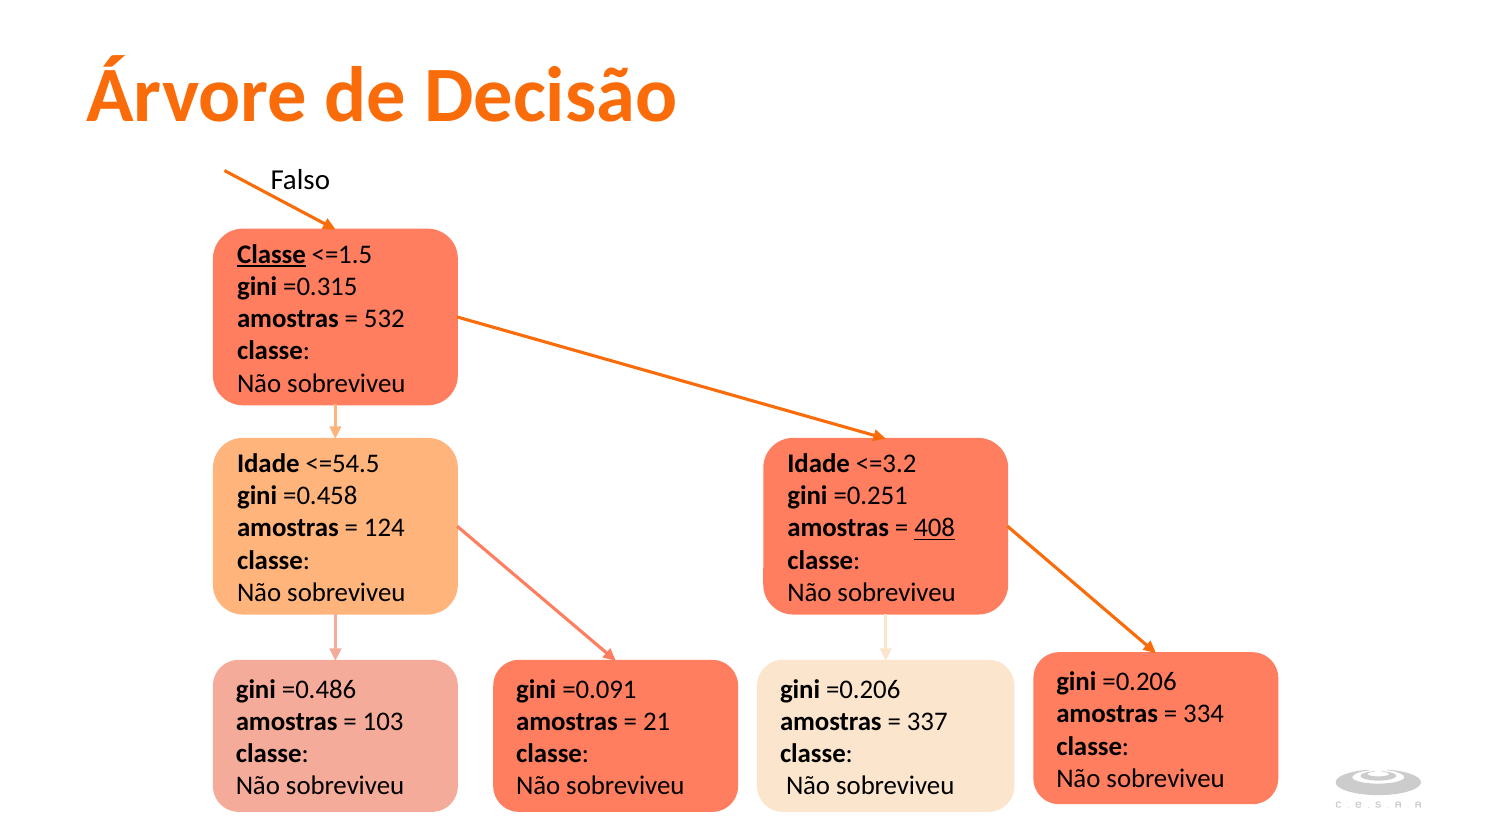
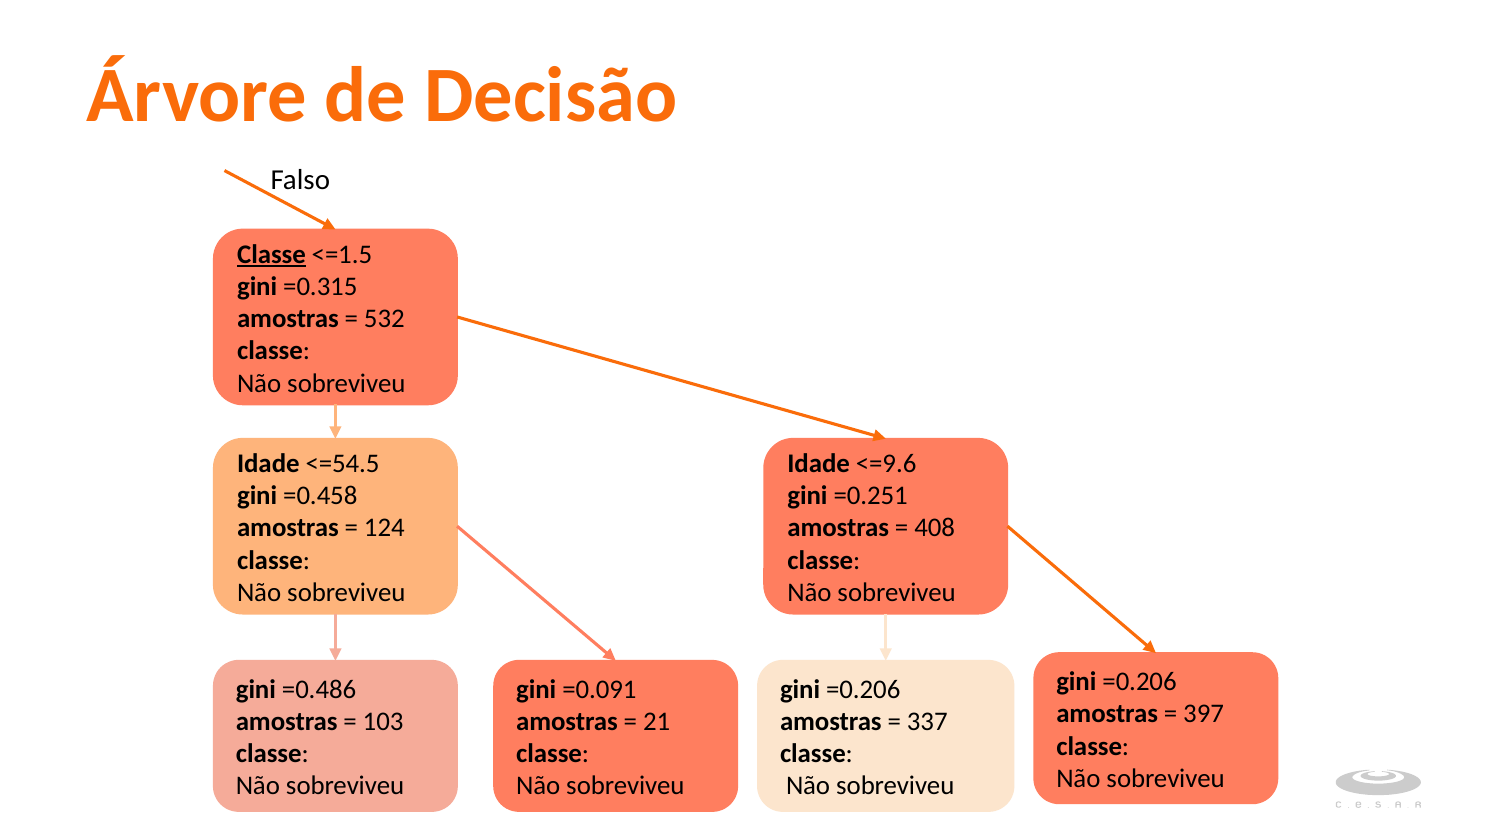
<=3.2: <=3.2 -> <=9.6
408 underline: present -> none
334: 334 -> 397
